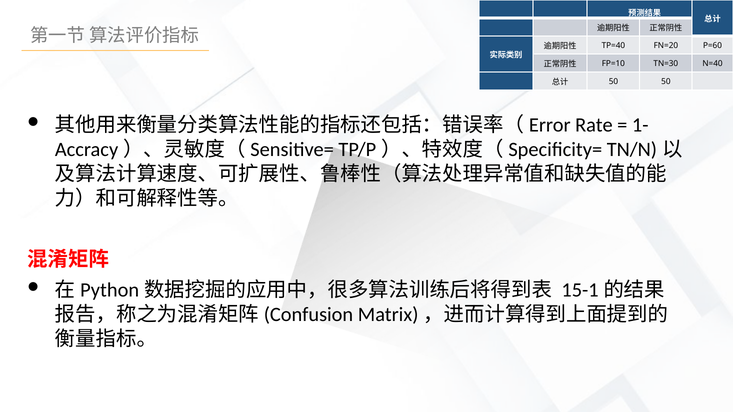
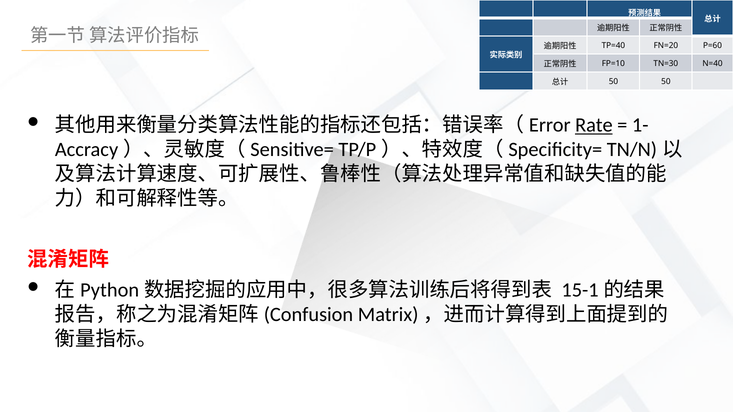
Rate underline: none -> present
